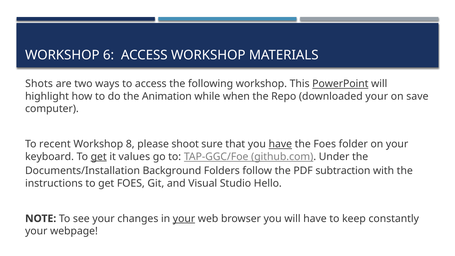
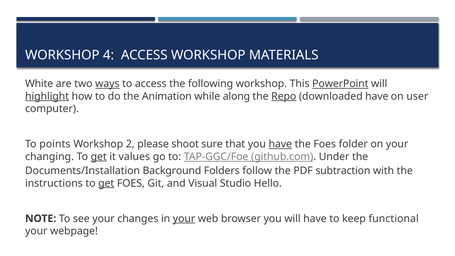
6: 6 -> 4
Shots: Shots -> White
ways underline: none -> present
highlight underline: none -> present
when: when -> along
Repo underline: none -> present
downloaded your: your -> have
save: save -> user
recent: recent -> points
8: 8 -> 2
keyboard: keyboard -> changing
get at (106, 183) underline: none -> present
constantly: constantly -> functional
